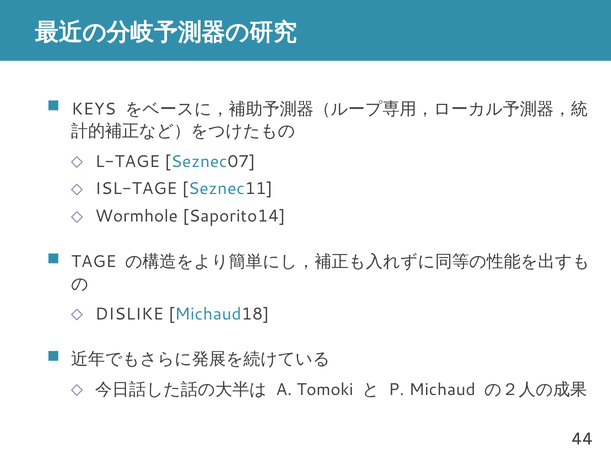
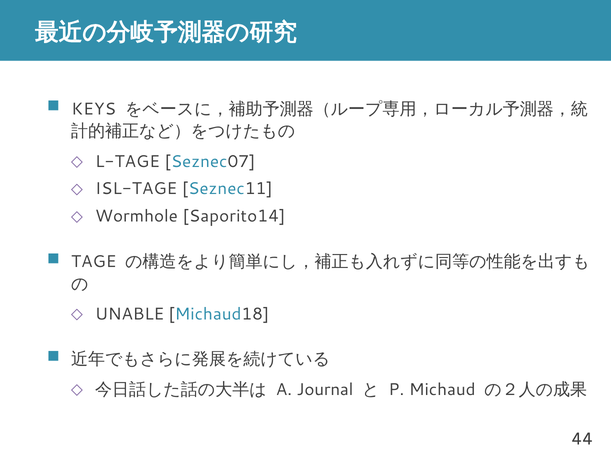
DISLIKE: DISLIKE -> UNABLE
Tomoki: Tomoki -> Journal
